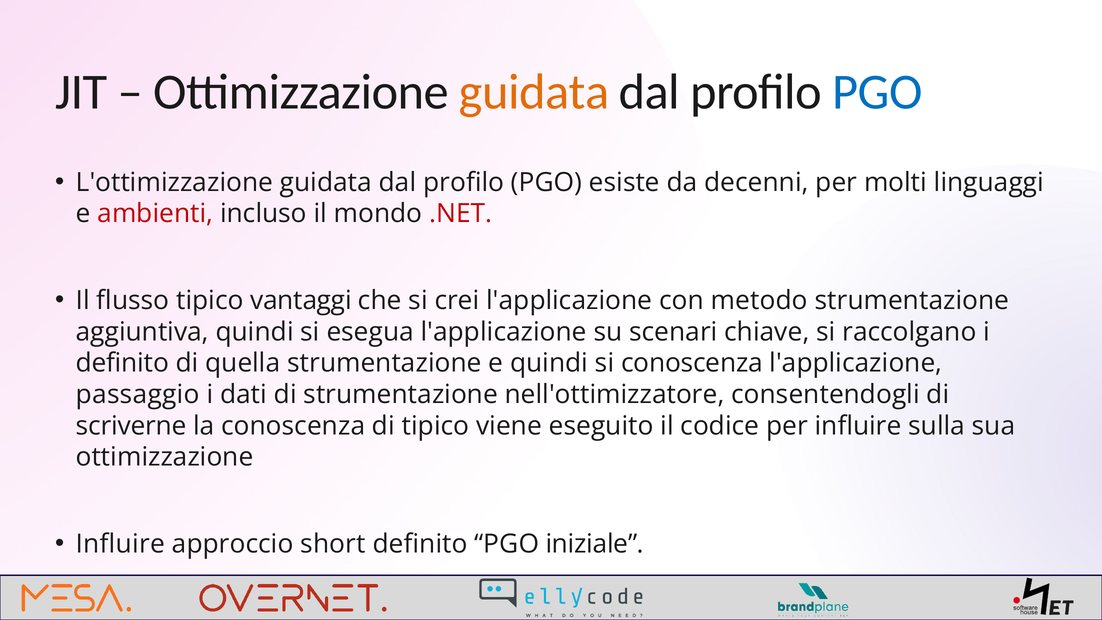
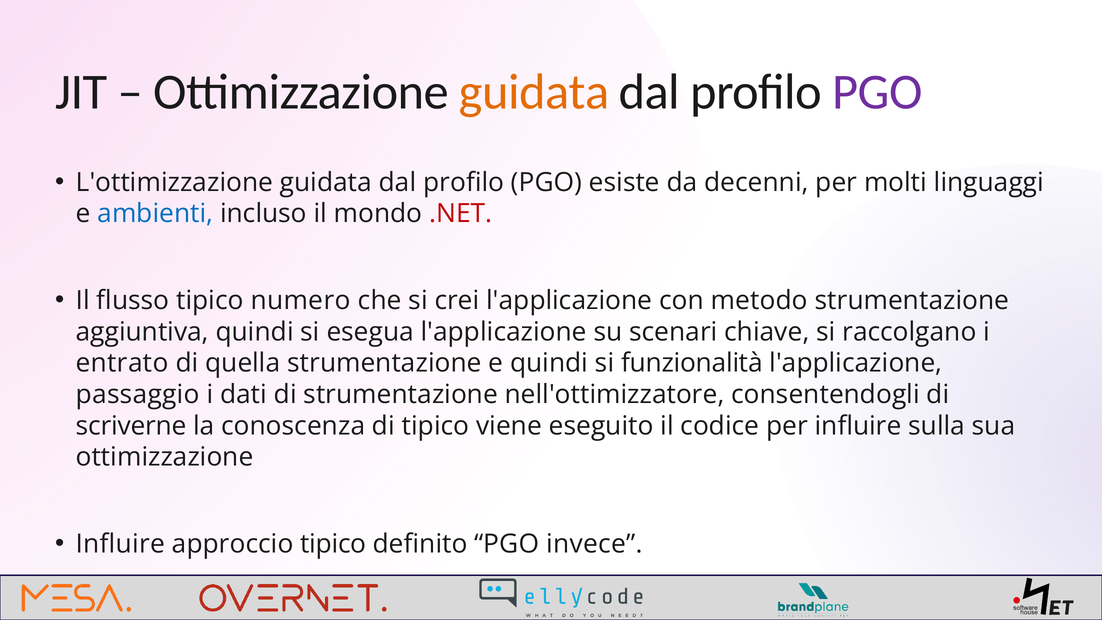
PGO at (877, 92) colour: blue -> purple
ambienti colour: red -> blue
vantaggi: vantaggi -> numero
definito at (122, 363): definito -> entrato
si conoscenza: conoscenza -> funzionalità
approccio short: short -> tipico
iniziale: iniziale -> invece
